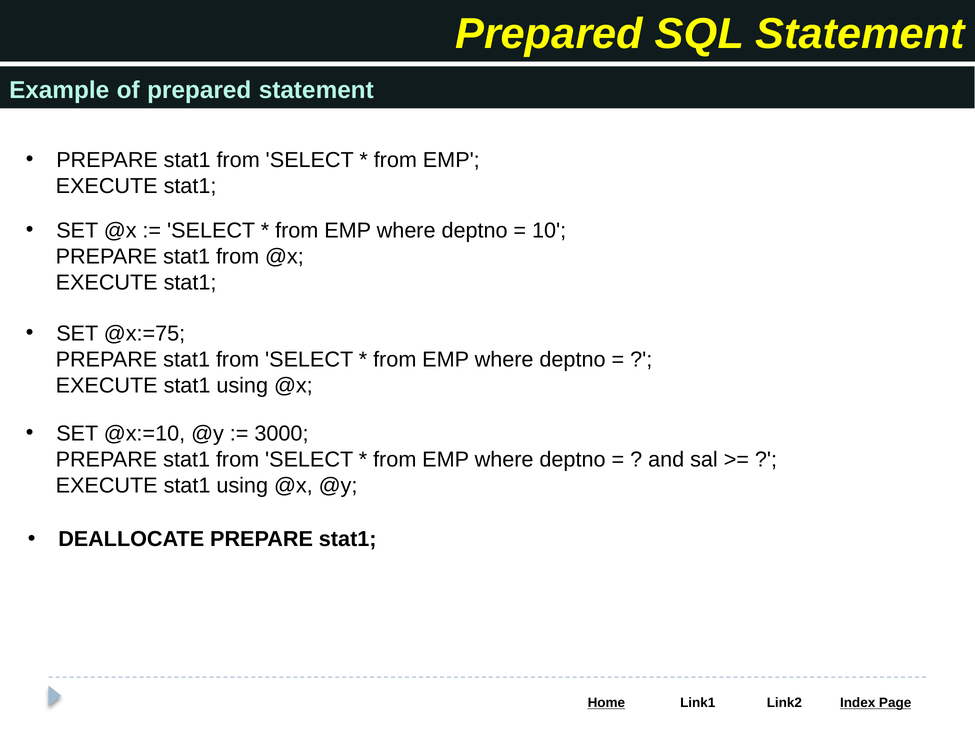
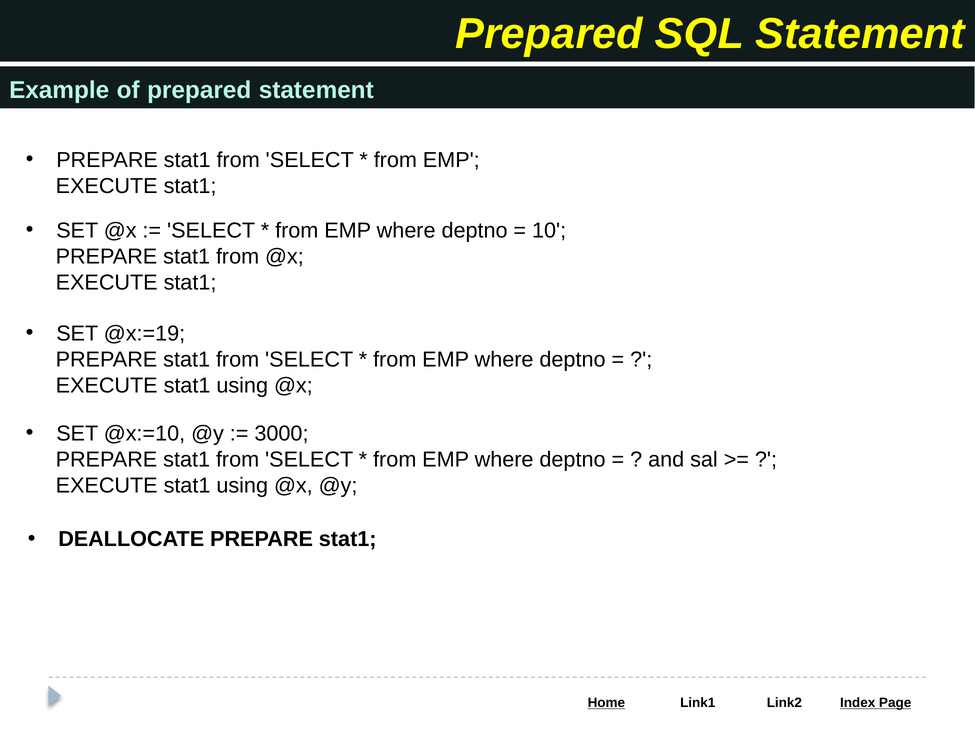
@x:=75: @x:=75 -> @x:=19
